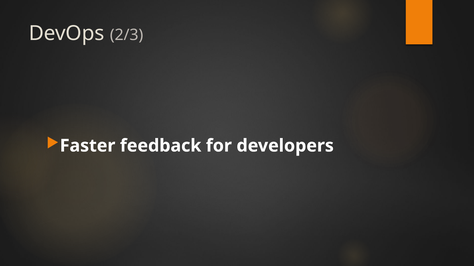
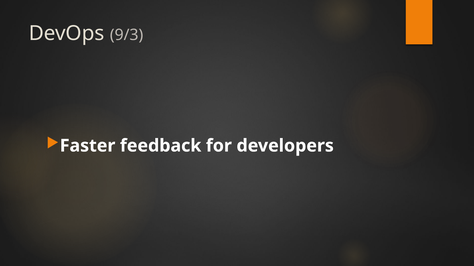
2/3: 2/3 -> 9/3
